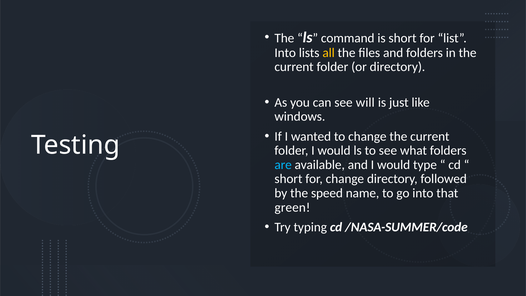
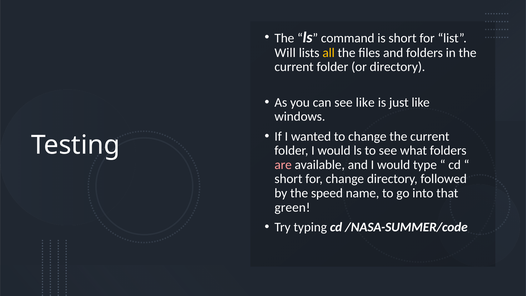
Into at (285, 53): Into -> Will
see will: will -> like
are colour: light blue -> pink
